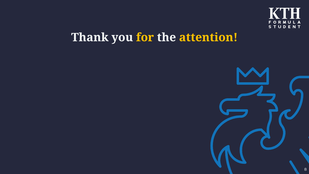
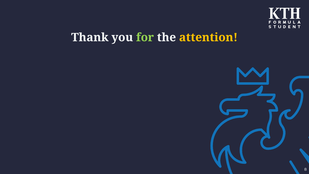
for colour: yellow -> light green
